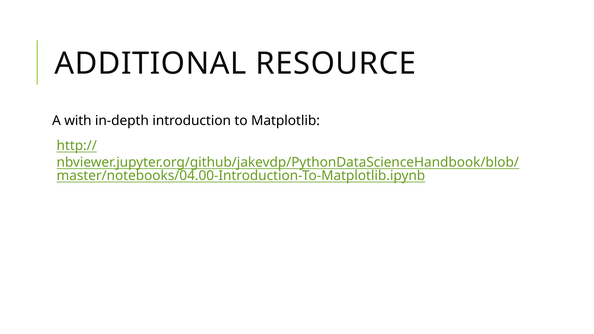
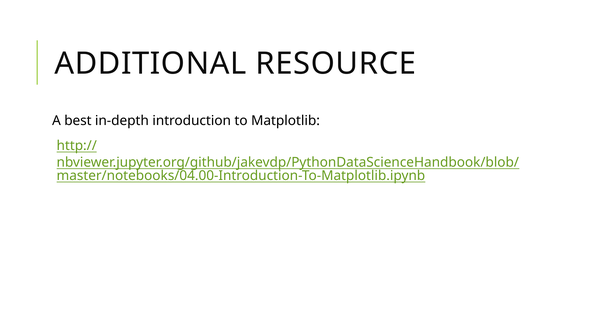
with: with -> best
